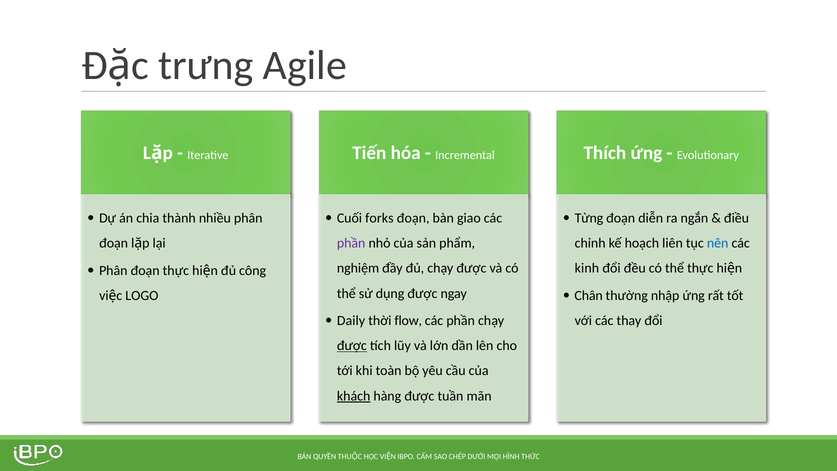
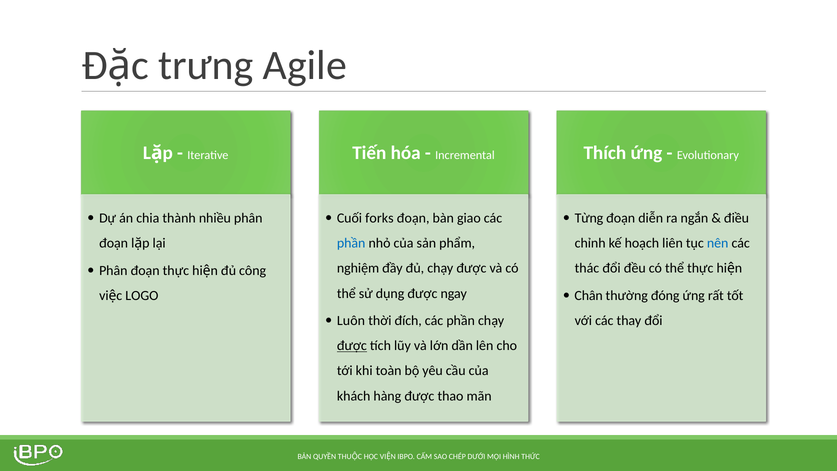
phần at (351, 243) colour: purple -> blue
kinh: kinh -> thác
nhập: nhập -> đóng
Daily: Daily -> Luôn
flow: flow -> đích
khách underline: present -> none
tuần: tuần -> thao
